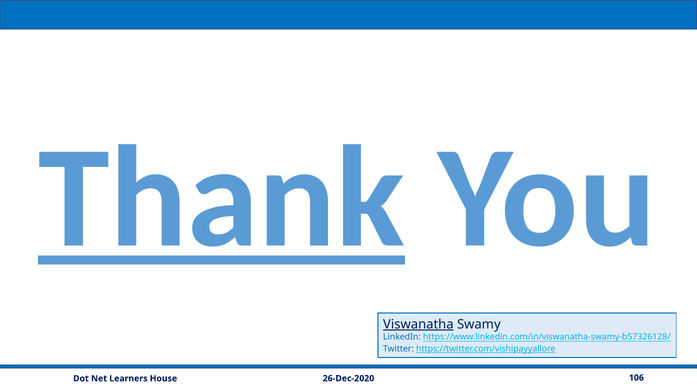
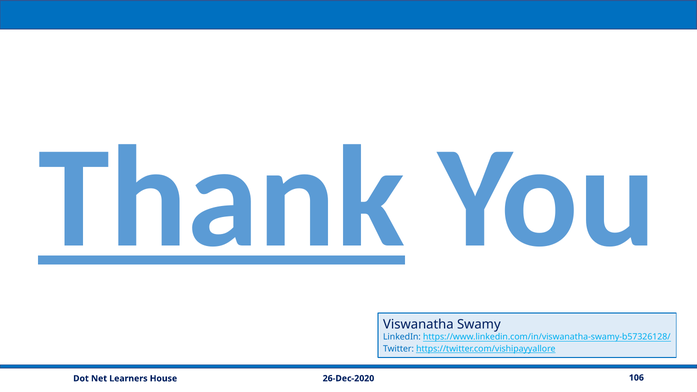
Viswanatha underline: present -> none
